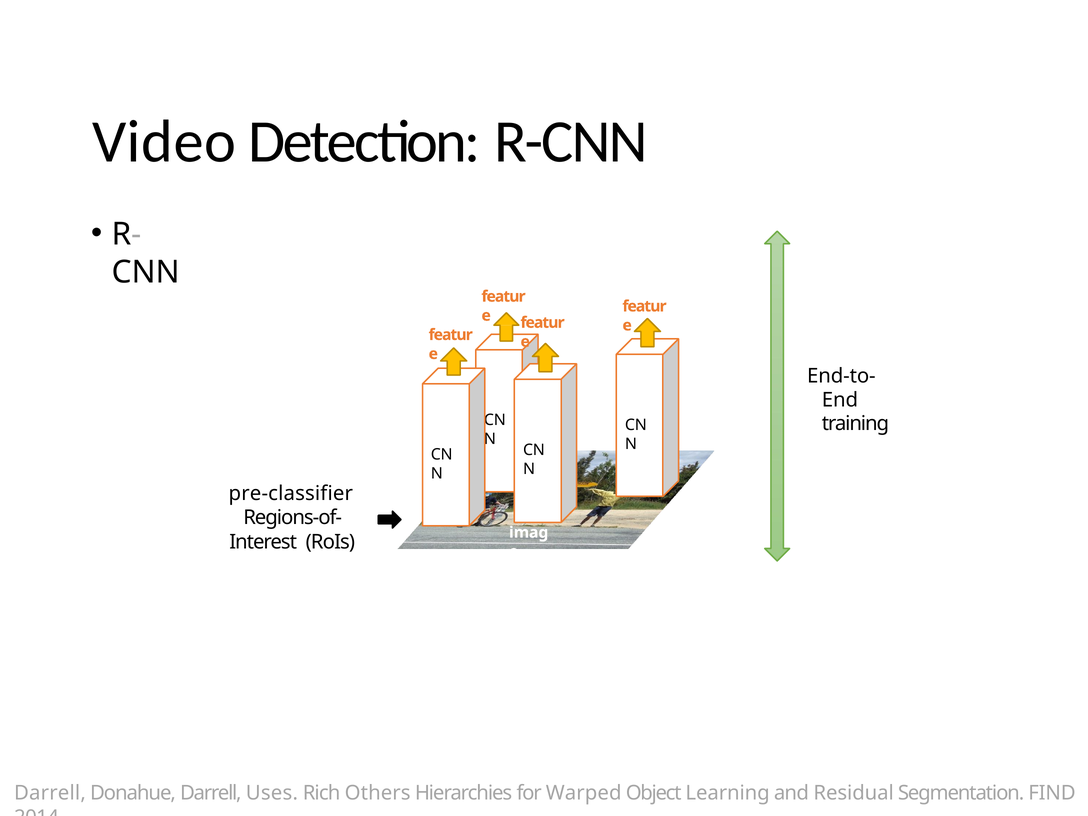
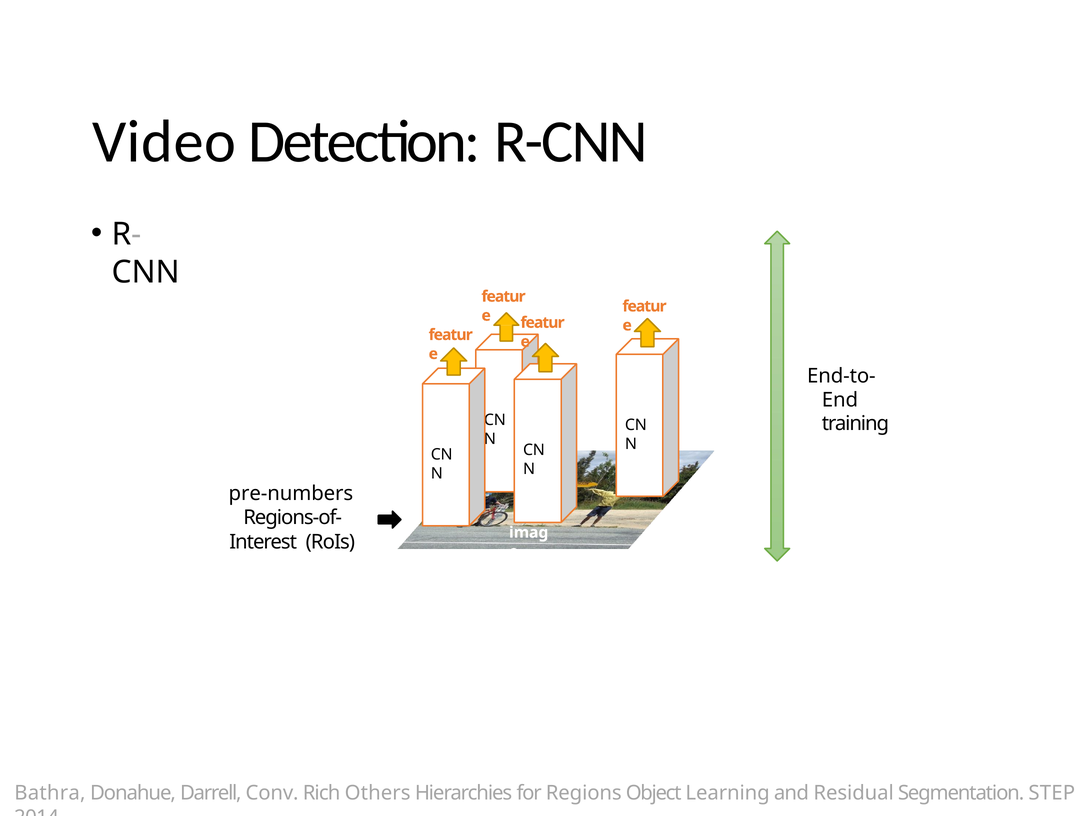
pre-classifier: pre-classifier -> pre-numbers
Darrell at (50, 793): Darrell -> Bathra
Uses: Uses -> Conv
Warped: Warped -> Regions
FIND: FIND -> STEP
